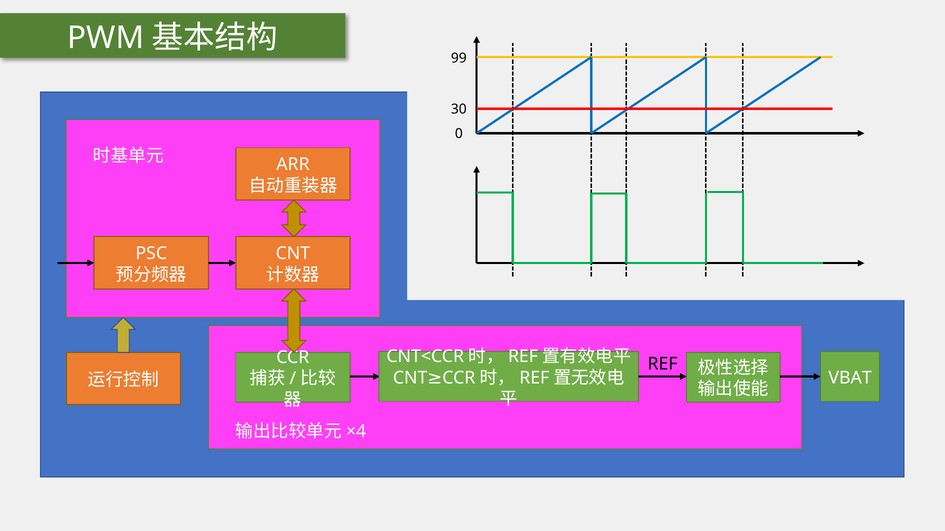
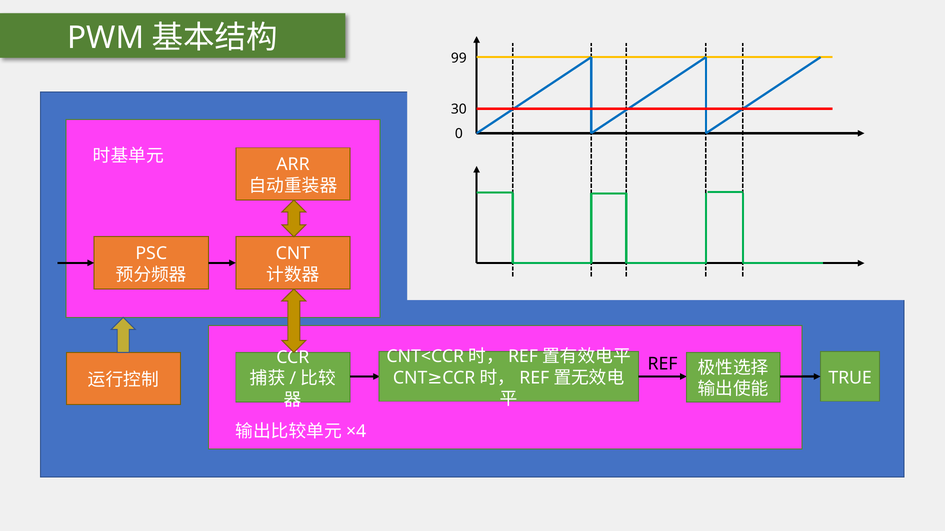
VBAT: VBAT -> TRUE
